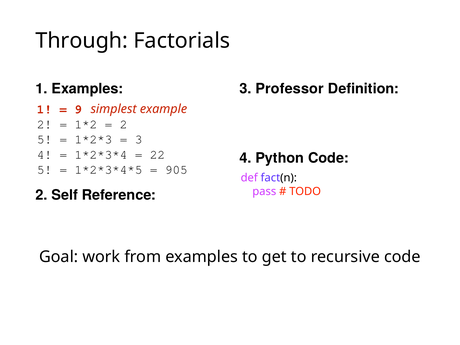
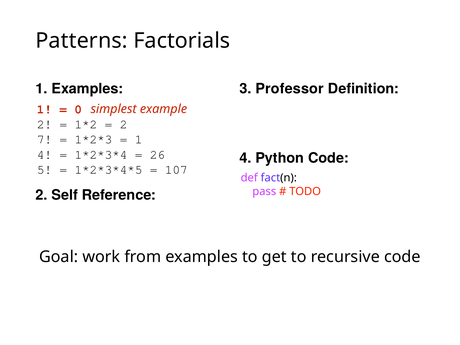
Through: Through -> Patterns
9: 9 -> 0
5 at (44, 139): 5 -> 7
3 at (139, 139): 3 -> 1
22: 22 -> 26
905: 905 -> 107
